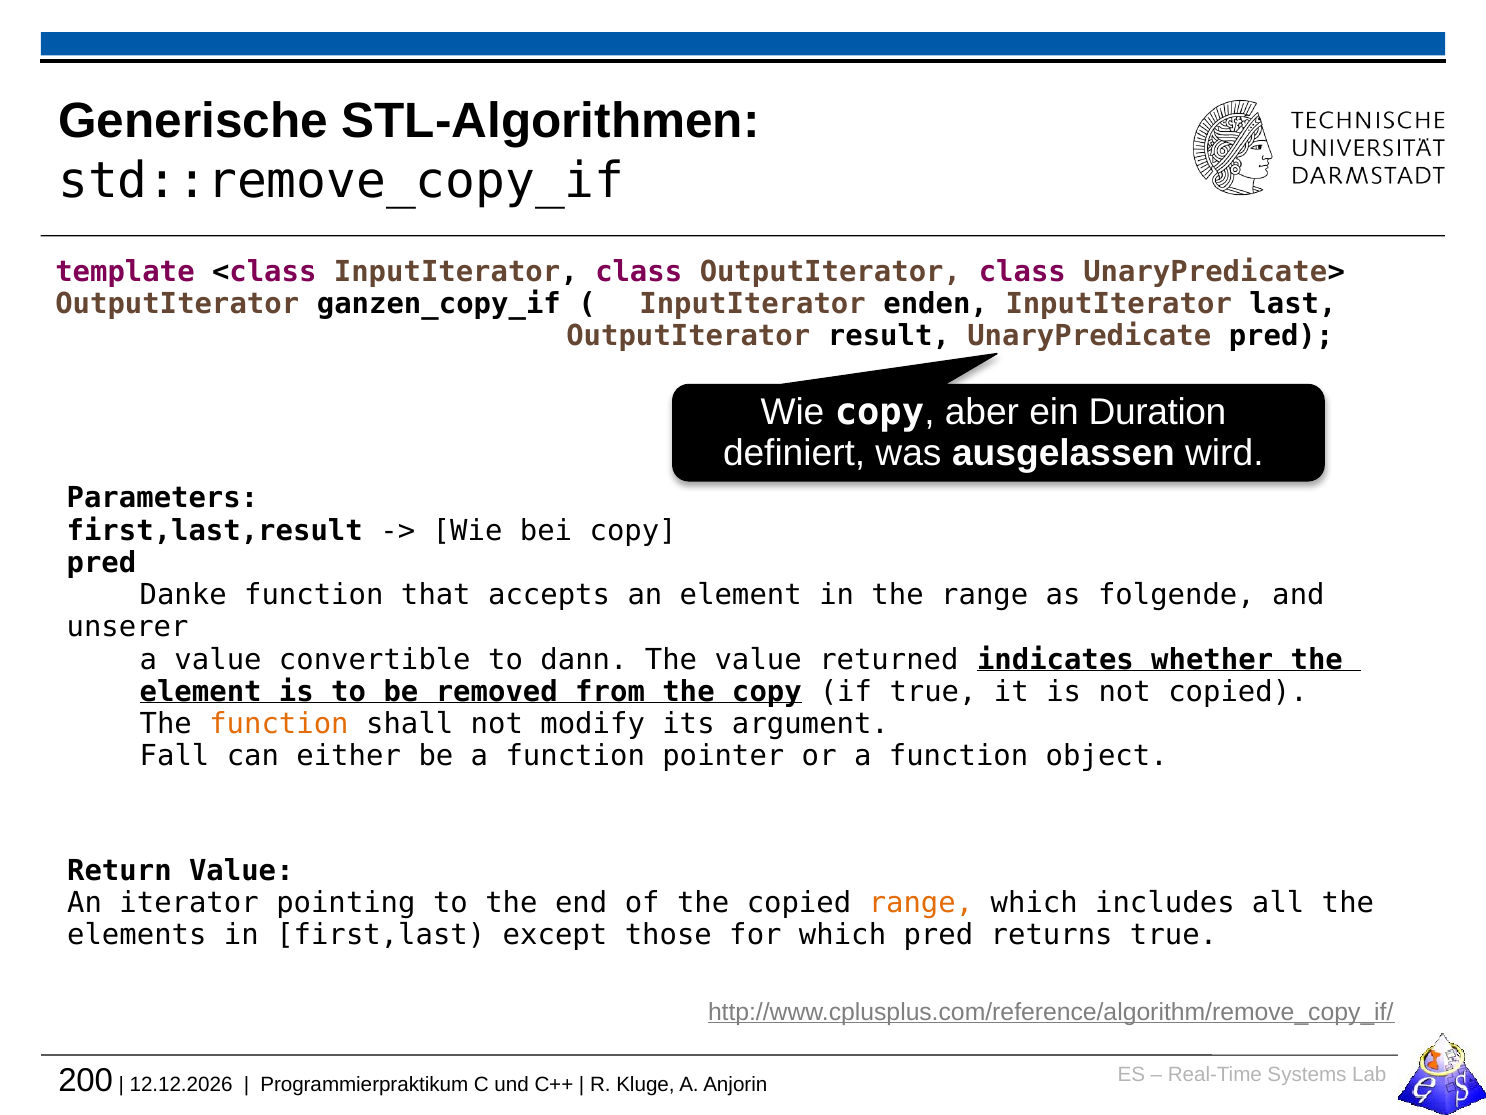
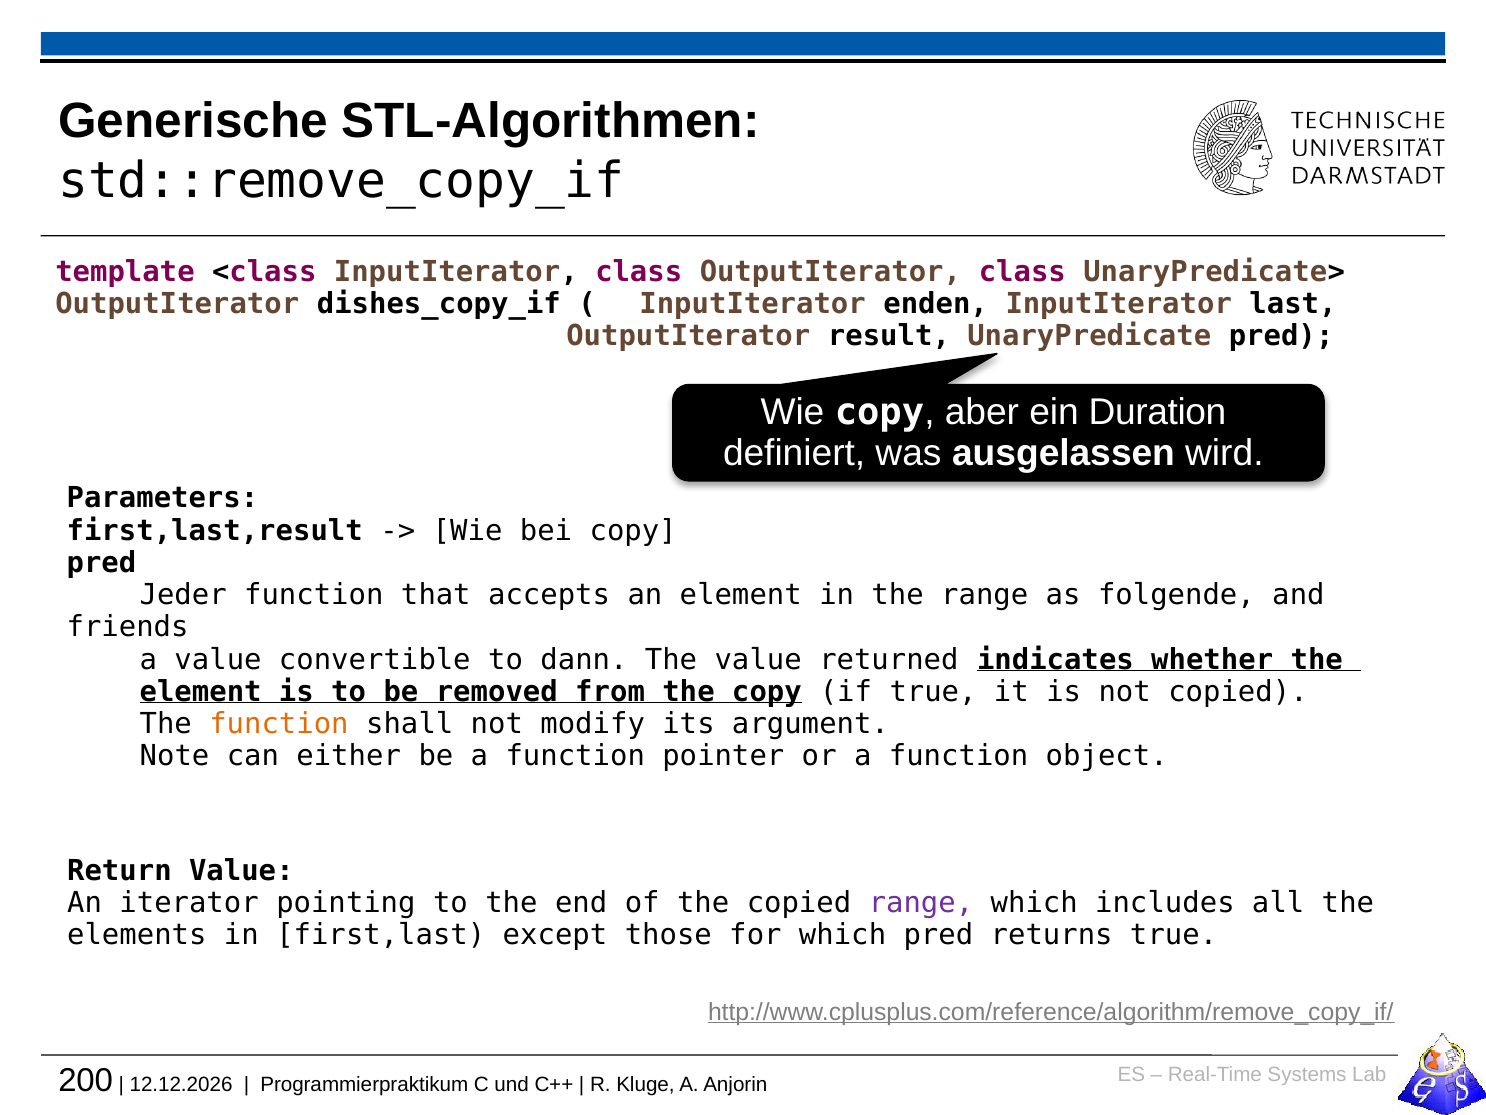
ganzen_copy_if: ganzen_copy_if -> dishes_copy_if
Danke: Danke -> Jeder
unserer: unserer -> friends
Fall: Fall -> Note
range at (921, 903) colour: orange -> purple
